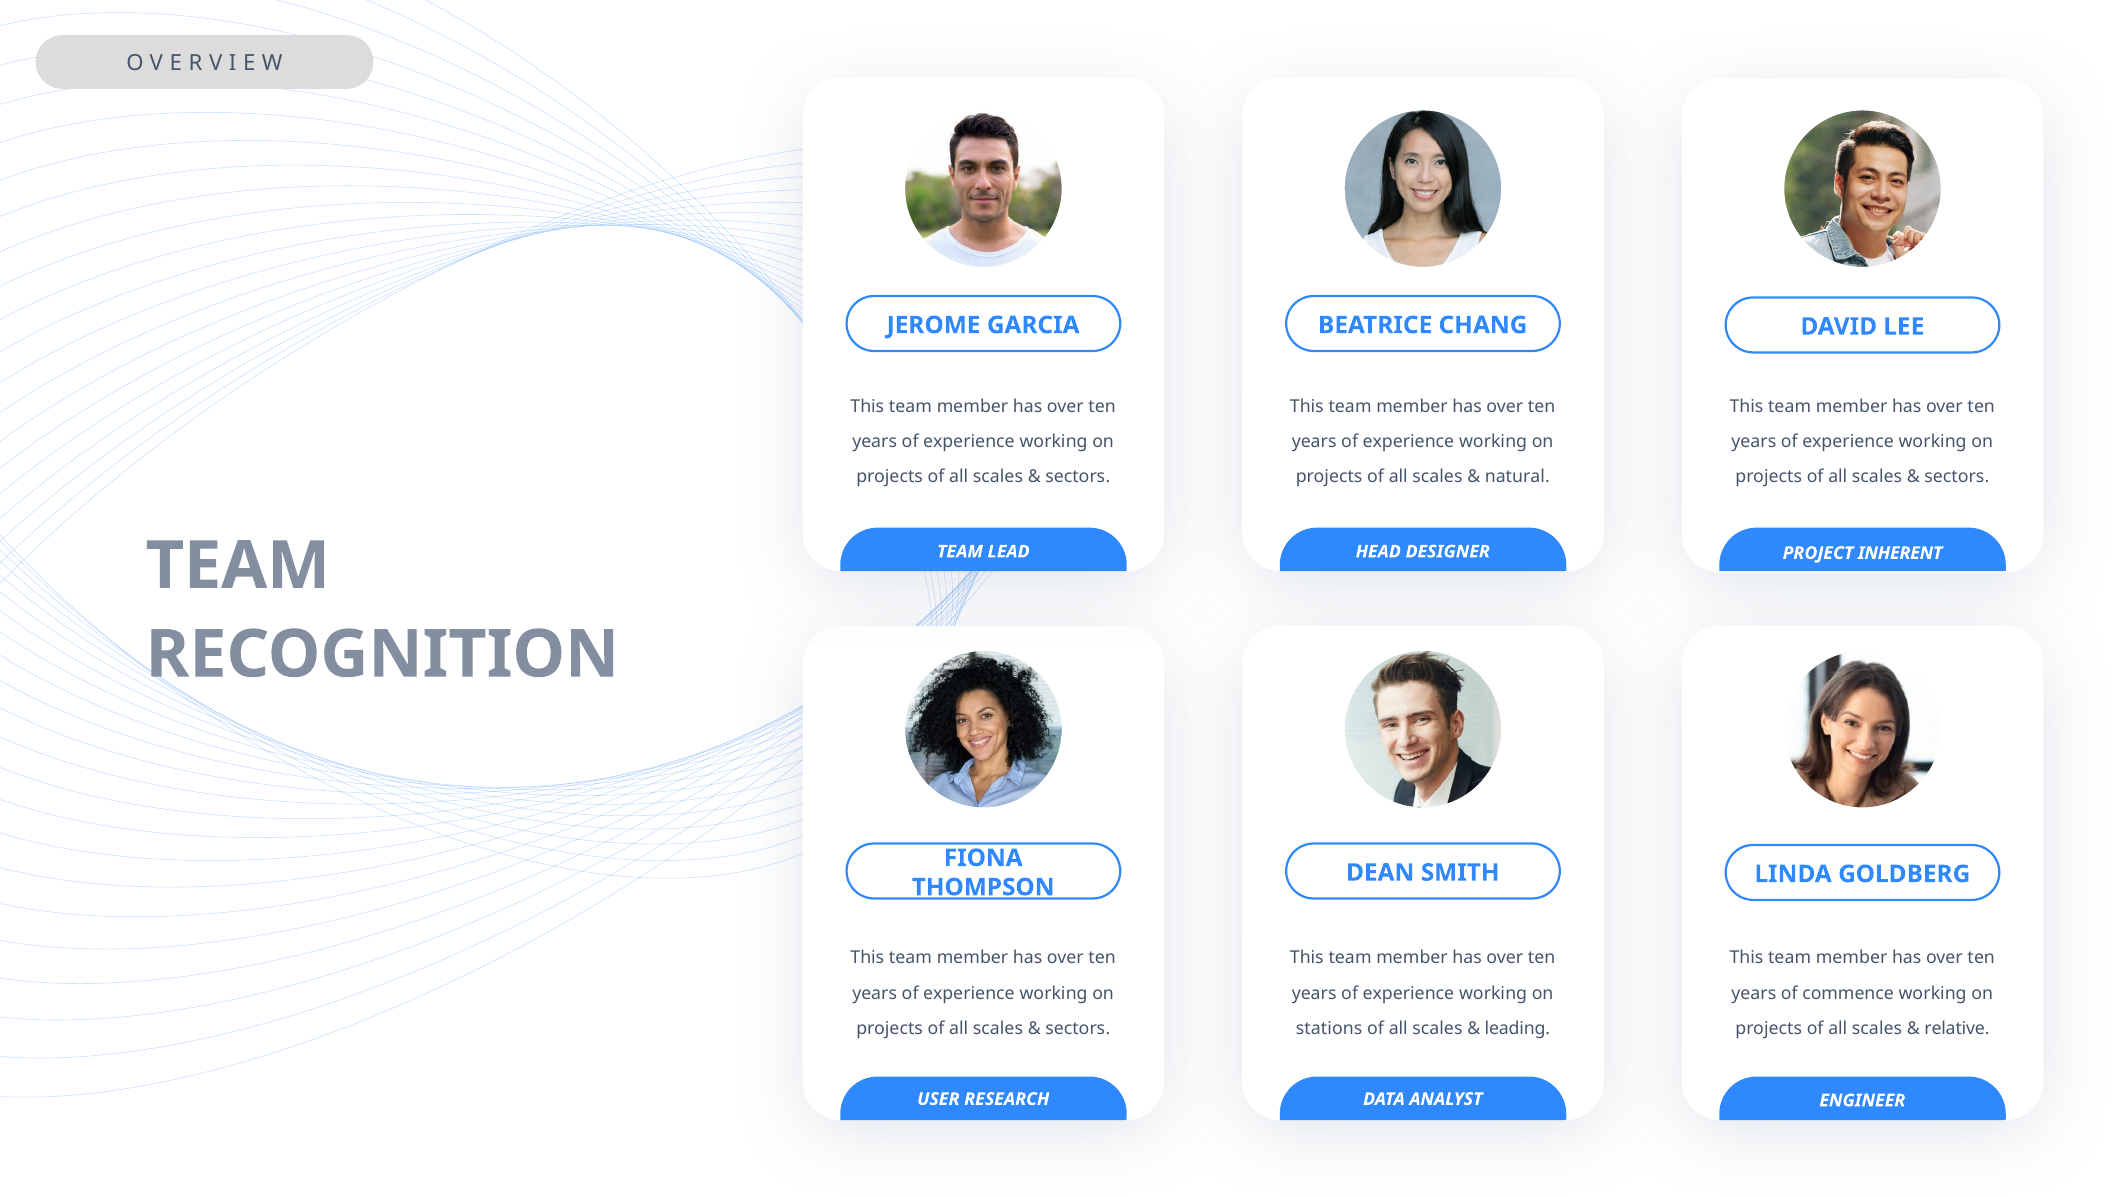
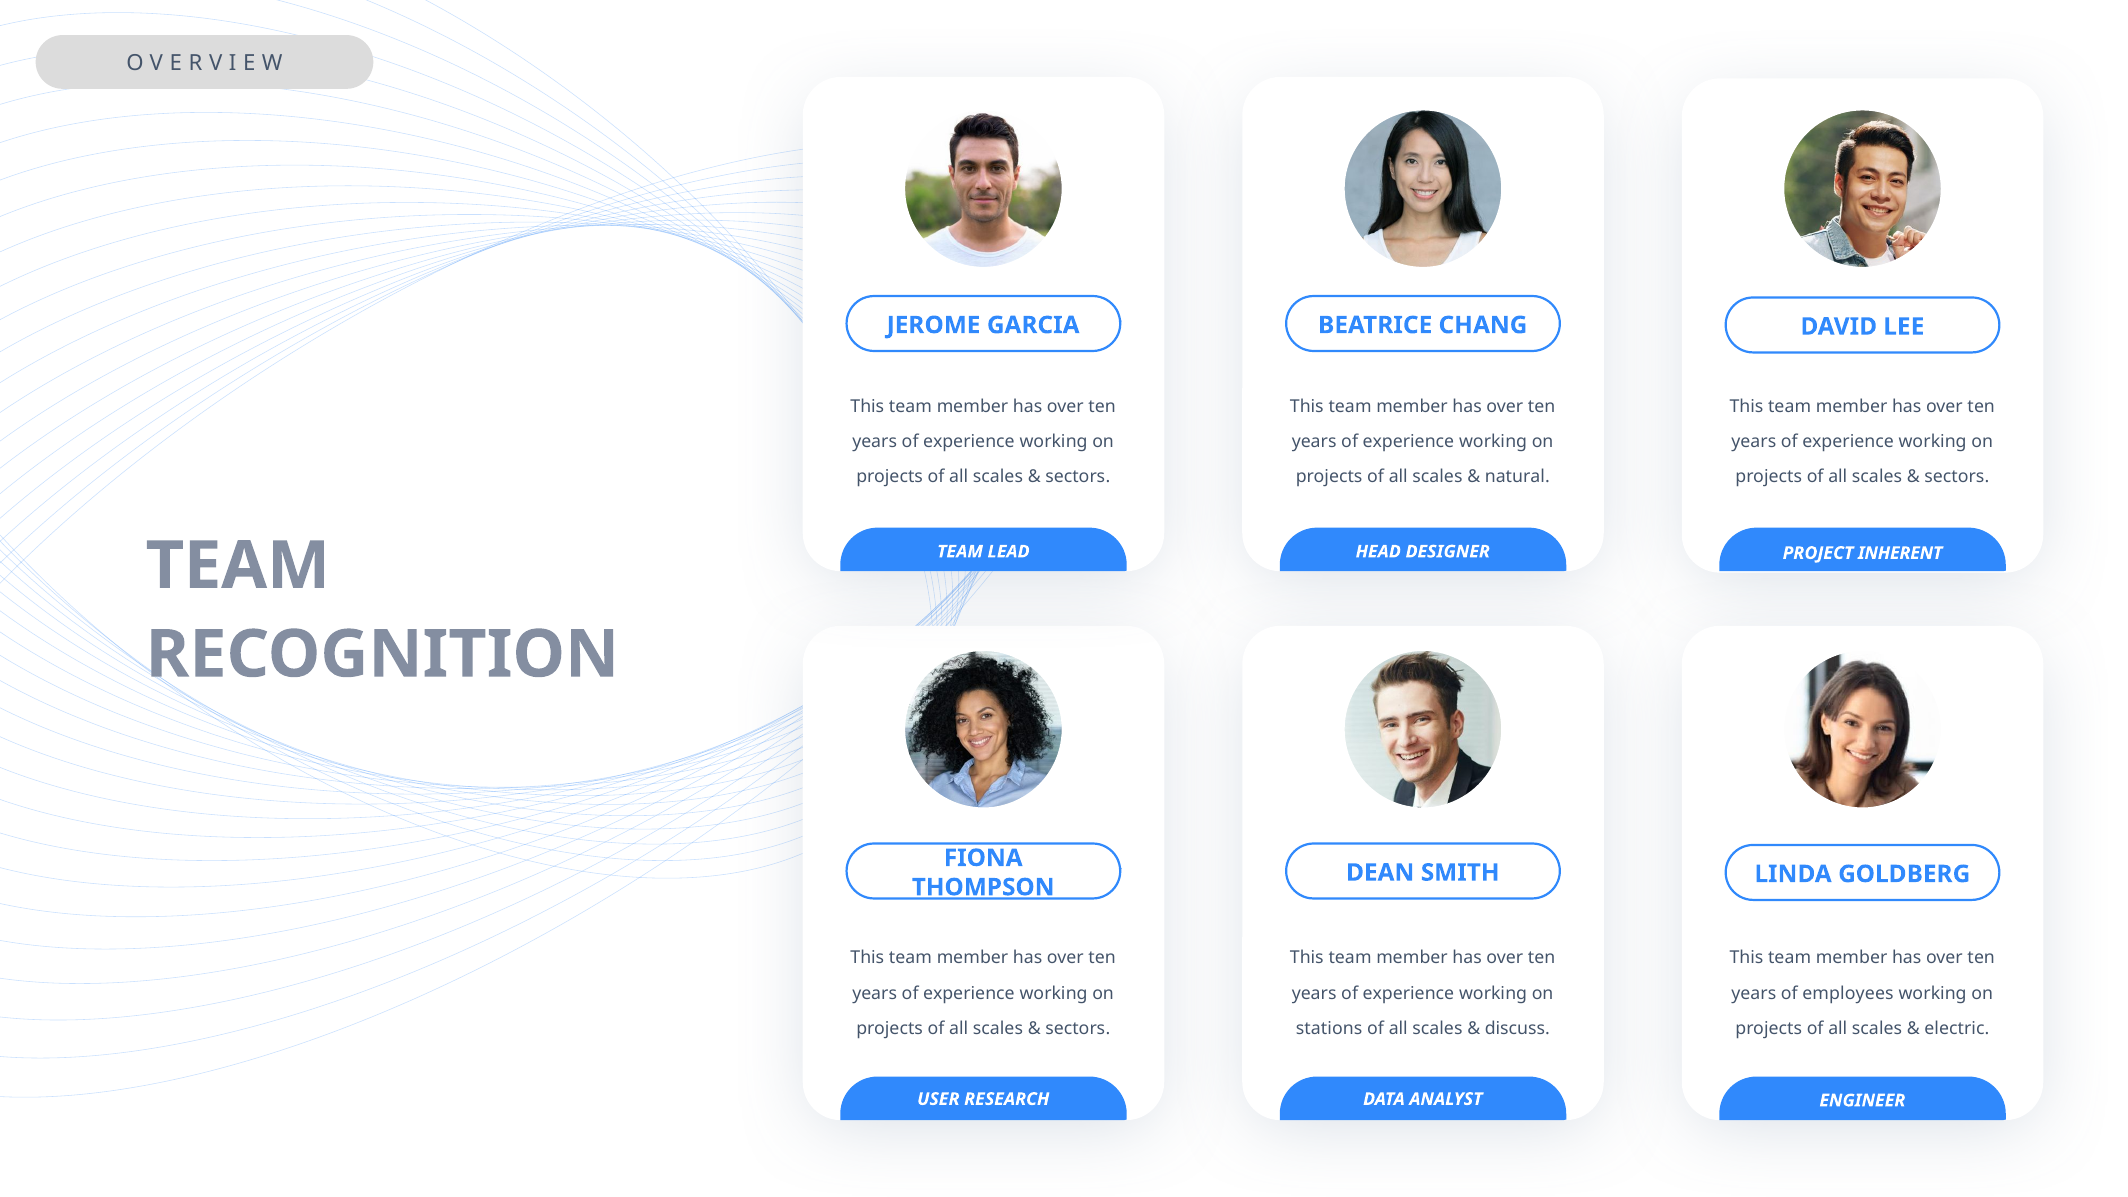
commence: commence -> employees
leading: leading -> discuss
relative: relative -> electric
